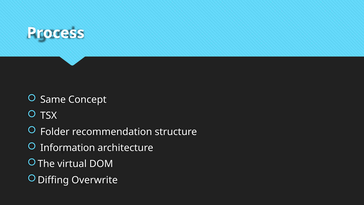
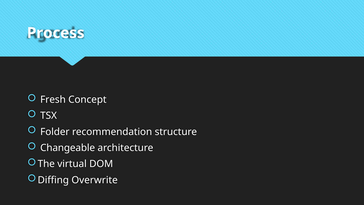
Same: Same -> Fresh
Information: Information -> Changeable
